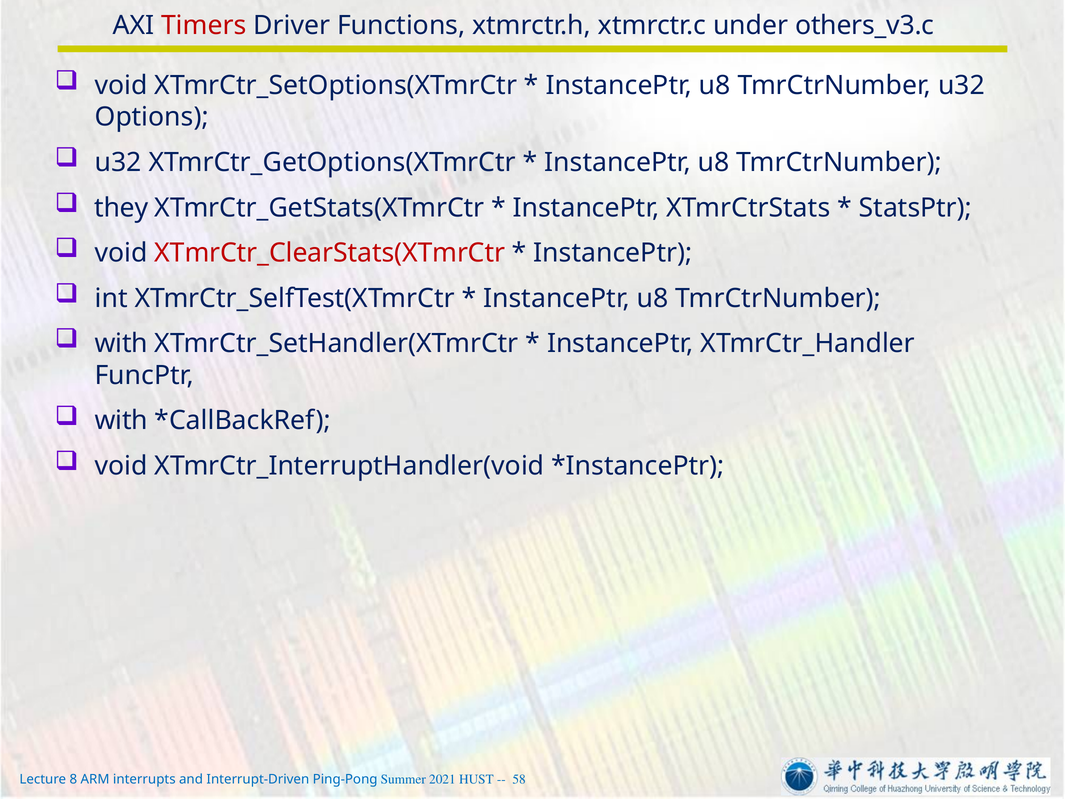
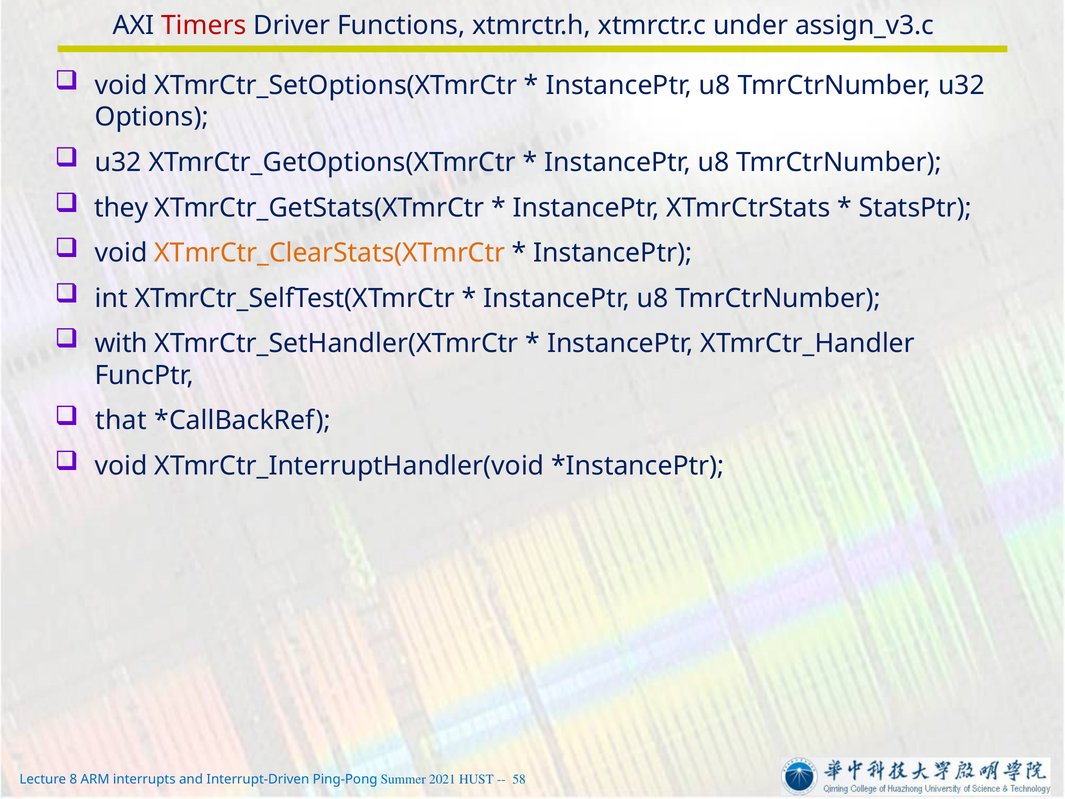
others_v3.c: others_v3.c -> assign_v3.c
XTmrCtr_ClearStats(XTmrCtr colour: red -> orange
with at (121, 421): with -> that
